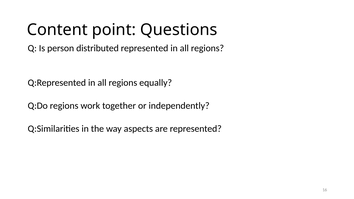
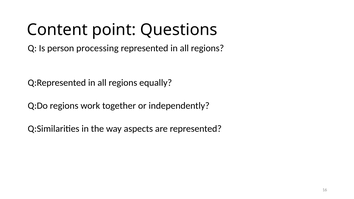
distributed: distributed -> processing
